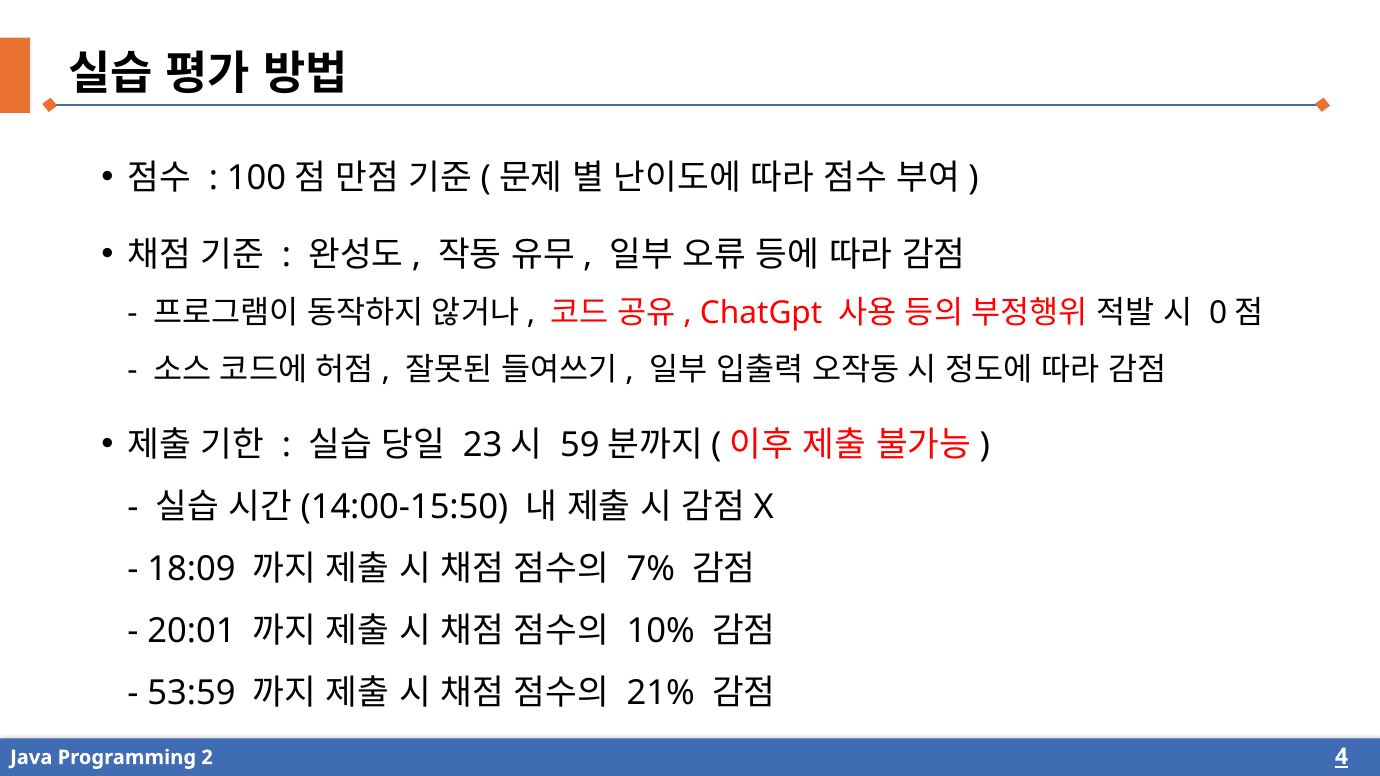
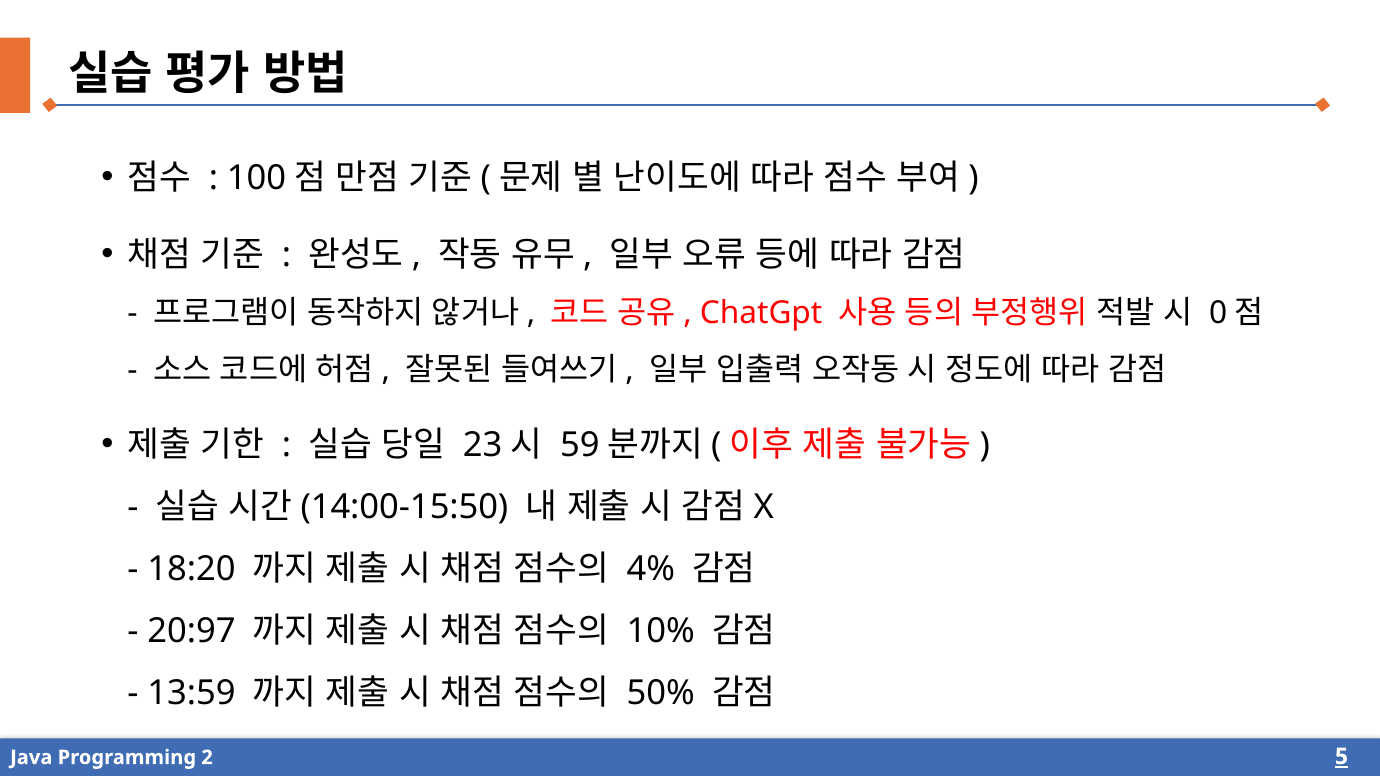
18:09: 18:09 -> 18:20
7%: 7% -> 4%
20:01: 20:01 -> 20:97
53:59: 53:59 -> 13:59
21%: 21% -> 50%
4: 4 -> 5
